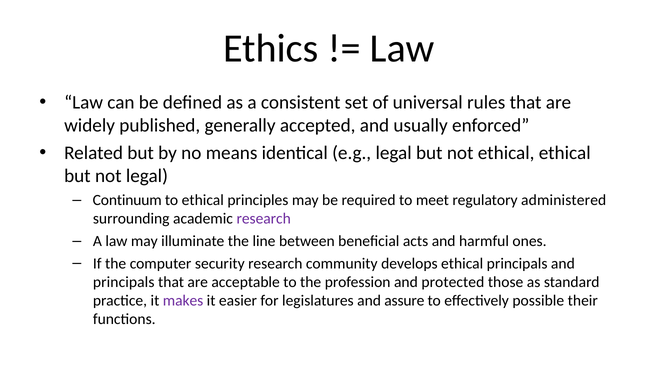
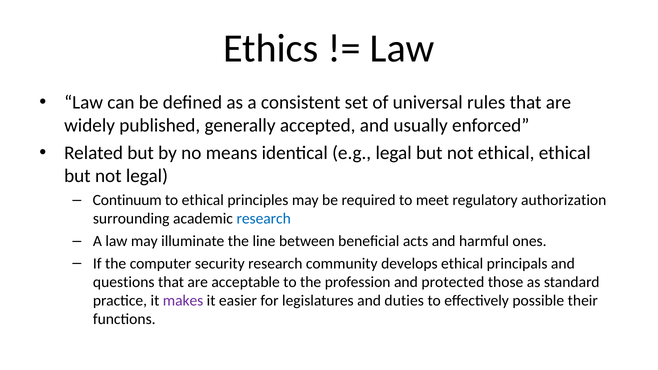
administered: administered -> authorization
research at (264, 219) colour: purple -> blue
principals at (124, 282): principals -> questions
assure: assure -> duties
